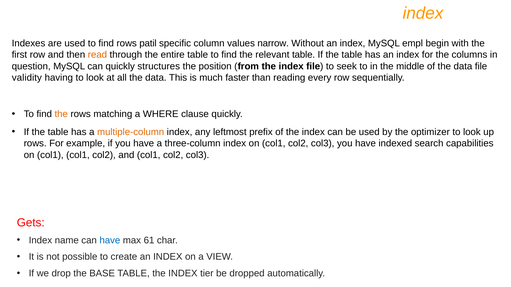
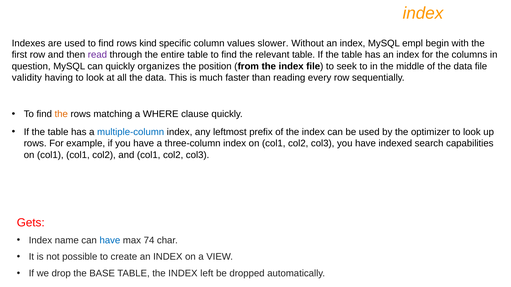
patil: patil -> kind
narrow: narrow -> slower
read colour: orange -> purple
structures: structures -> organizes
multiple-column colour: orange -> blue
61: 61 -> 74
tier: tier -> left
